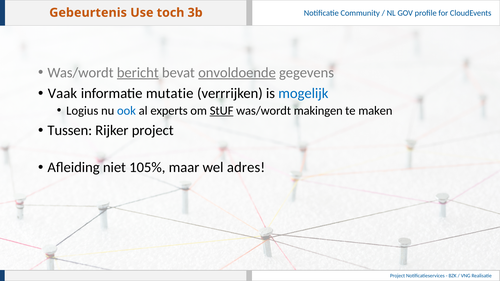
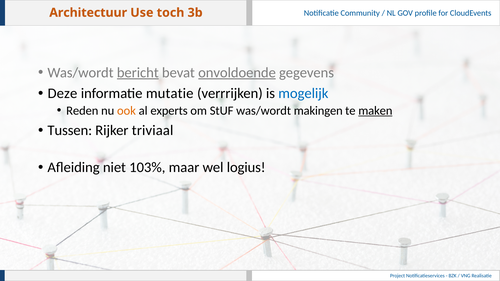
Gebeurtenis: Gebeurtenis -> Architectuur
Vaak: Vaak -> Deze
Logius: Logius -> Reden
ook colour: blue -> orange
StUF underline: present -> none
maken underline: none -> present
Rijker project: project -> triviaal
105%: 105% -> 103%
adres: adres -> logius
